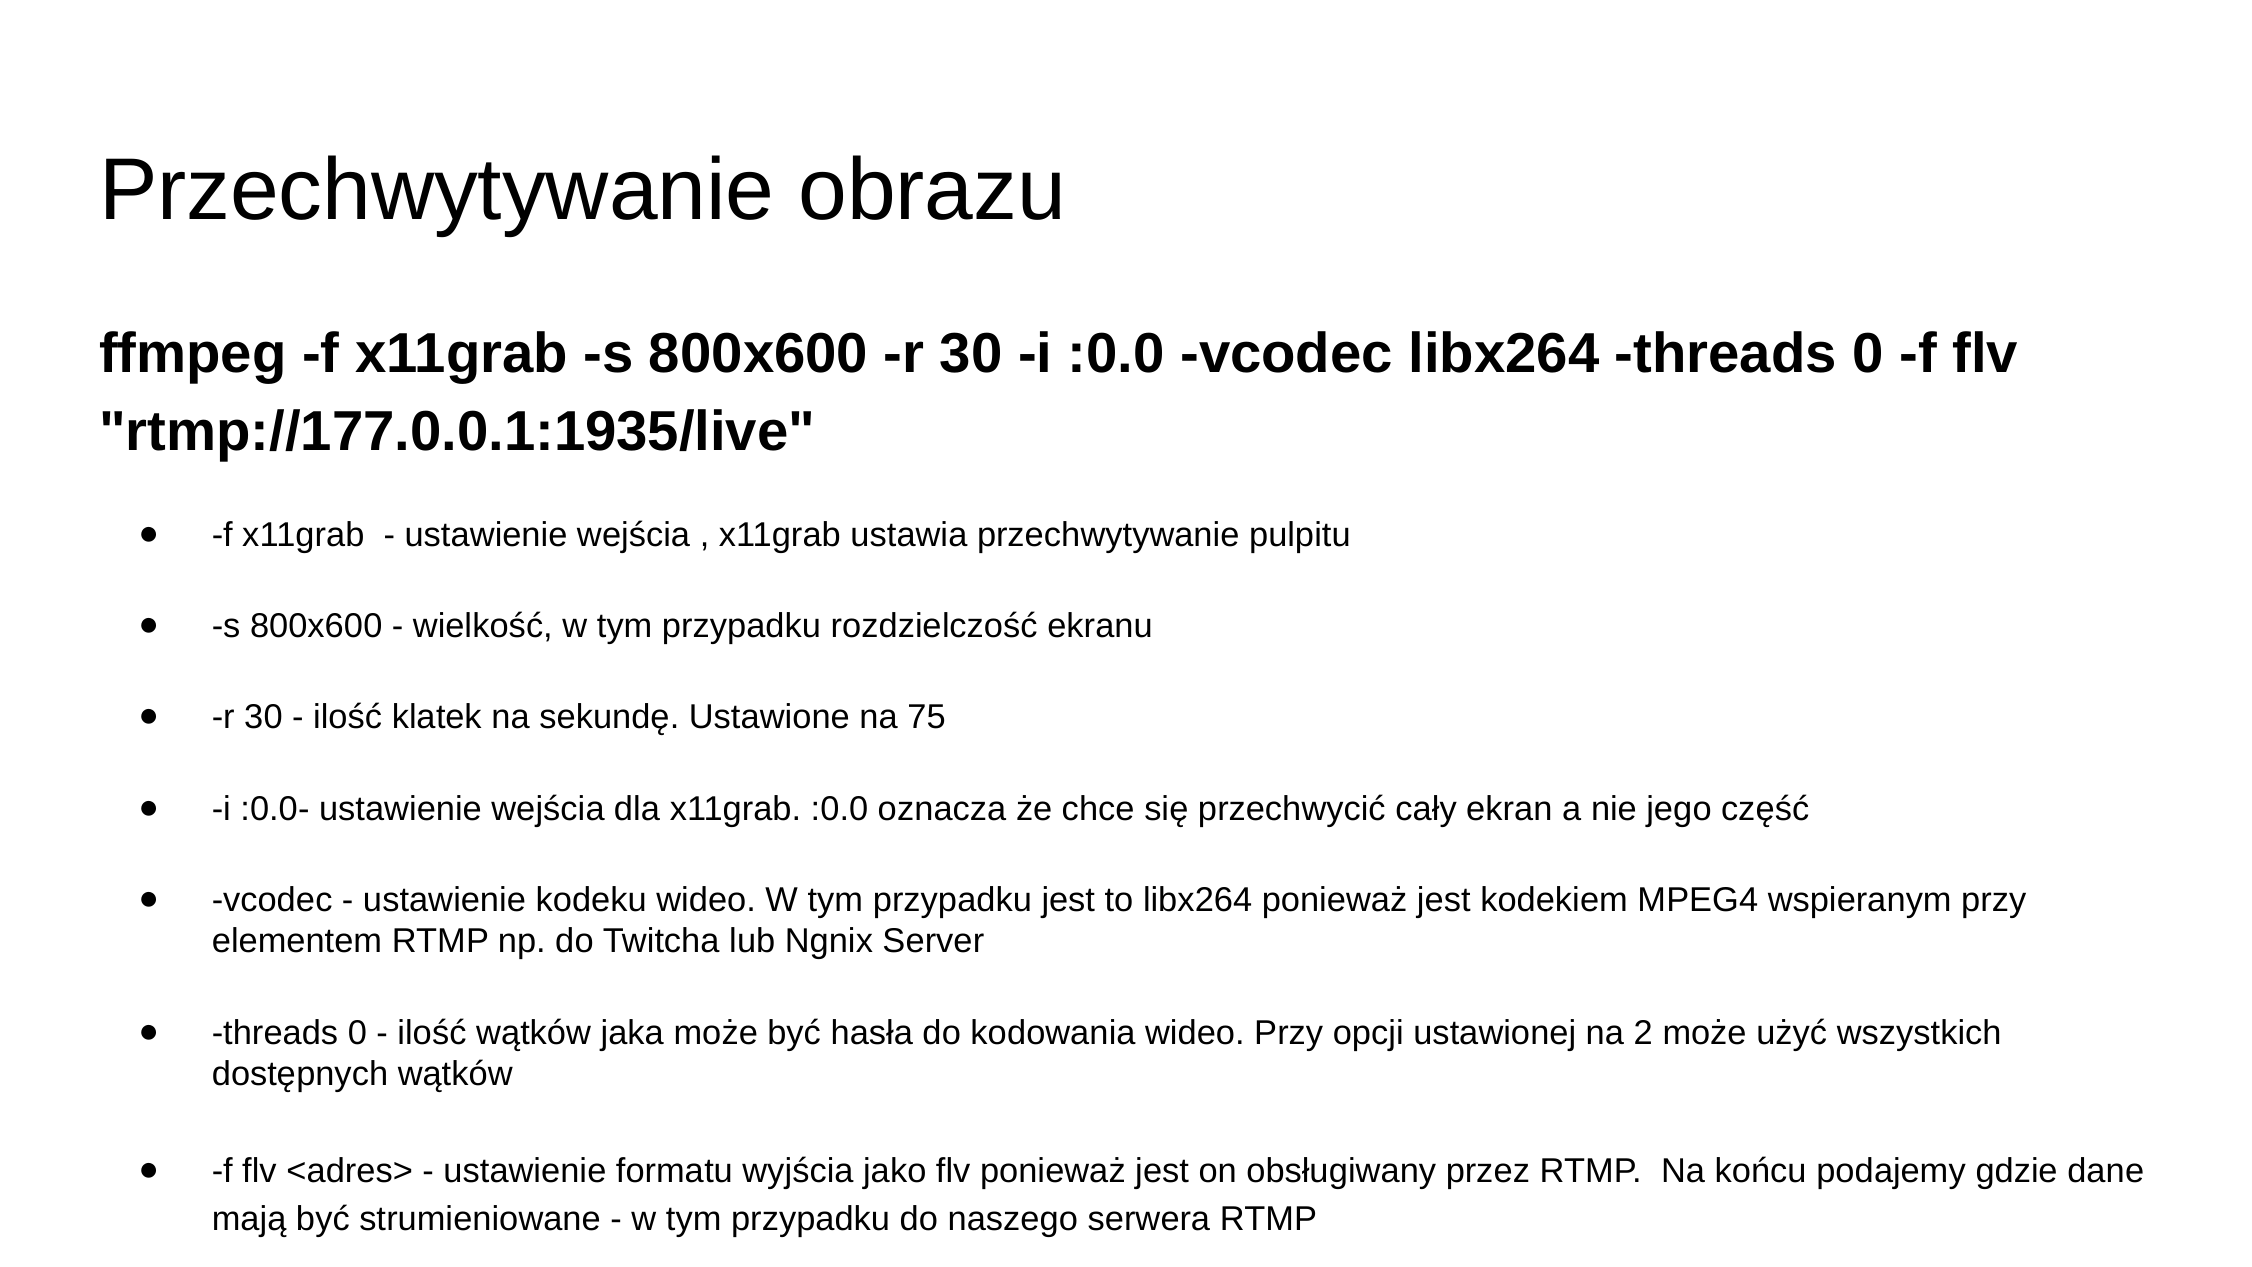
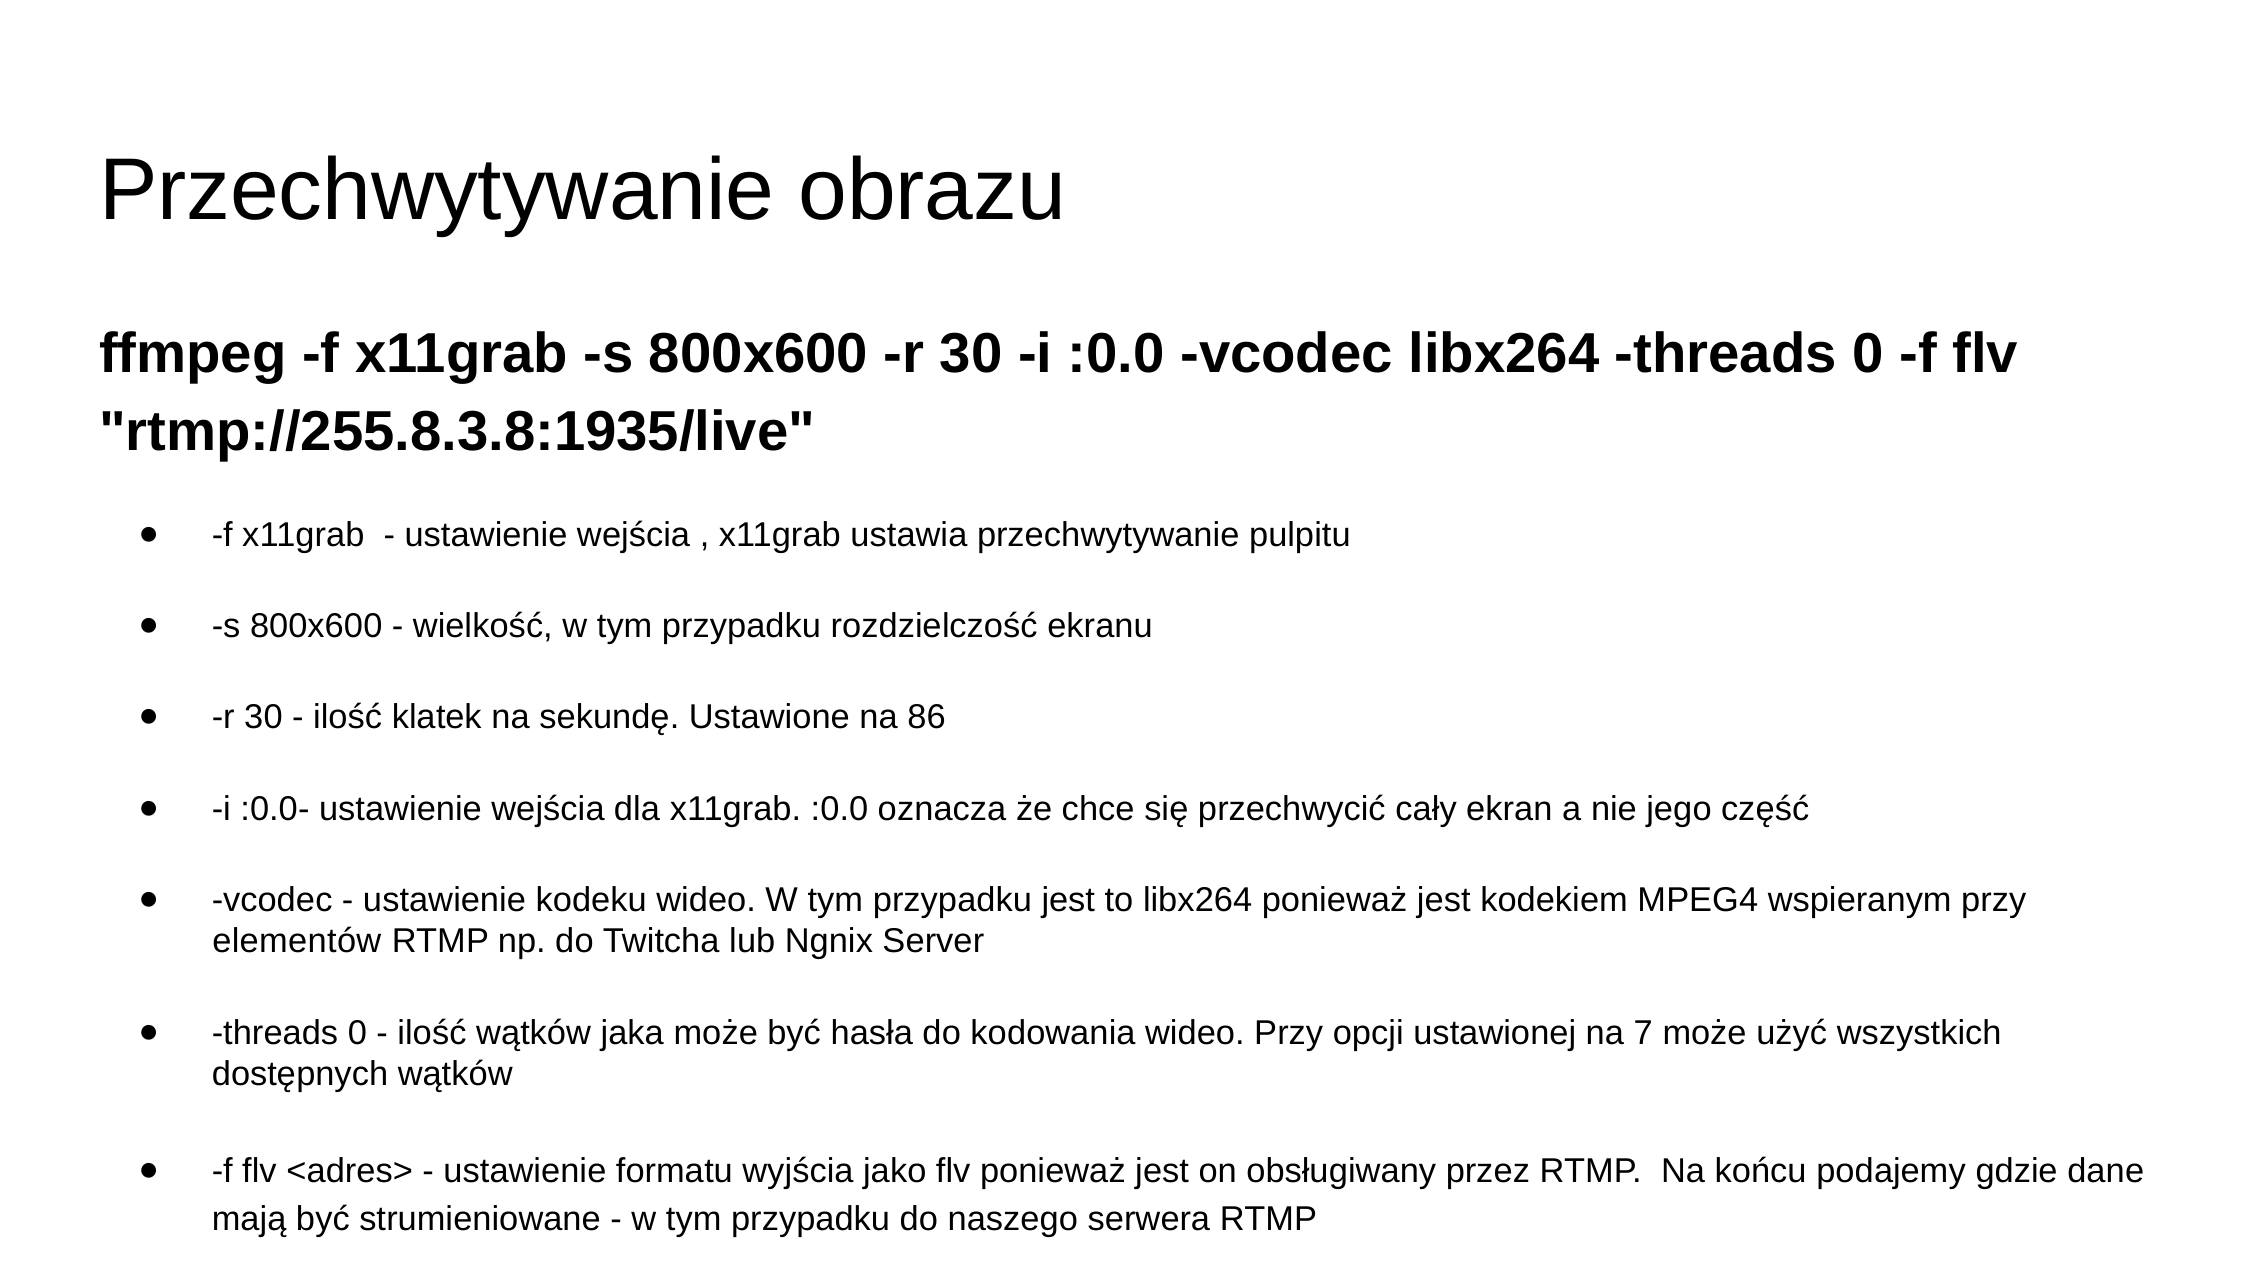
rtmp://177.0.0.1:1935/live: rtmp://177.0.0.1:1935/live -> rtmp://255.8.3.8:1935/live
75: 75 -> 86
elementem: elementem -> elementów
2: 2 -> 7
